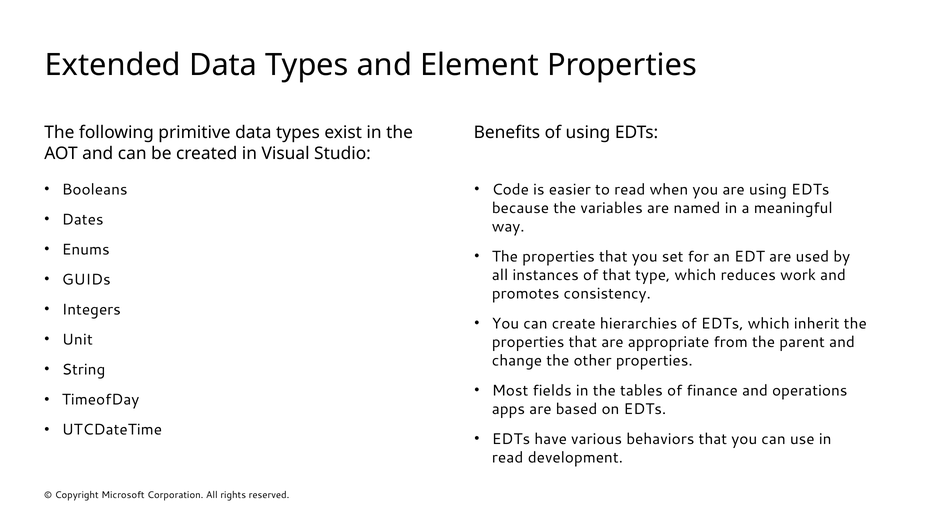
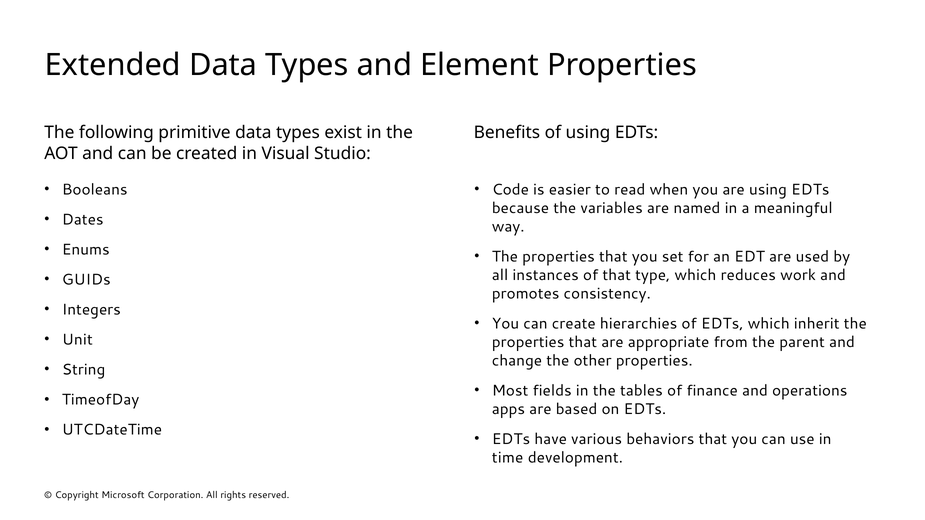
read at (508, 458): read -> time
